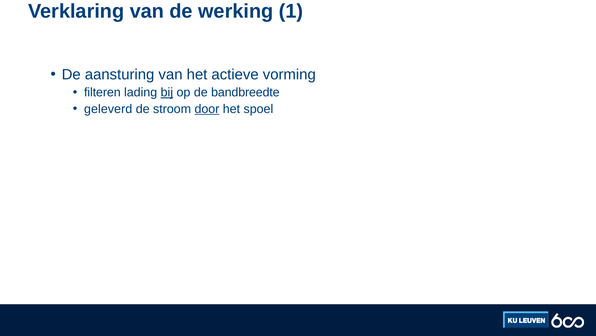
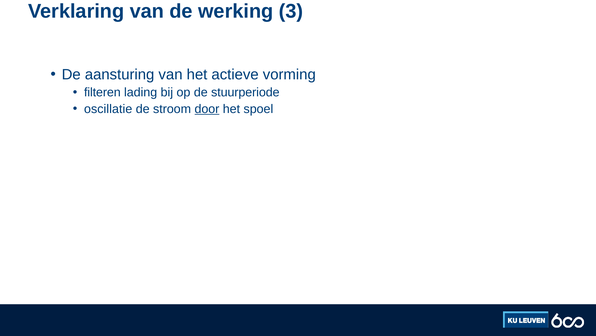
1: 1 -> 3
bij underline: present -> none
bandbreedte: bandbreedte -> stuurperiode
geleverd: geleverd -> oscillatie
